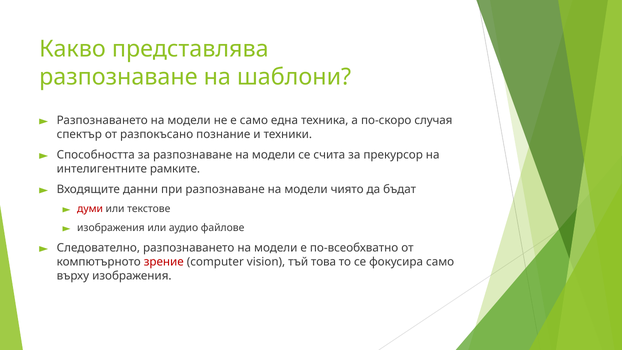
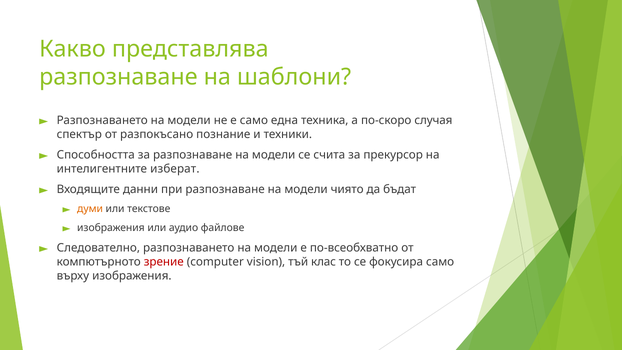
рамките: рамките -> изберат
думи colour: red -> orange
това: това -> клас
